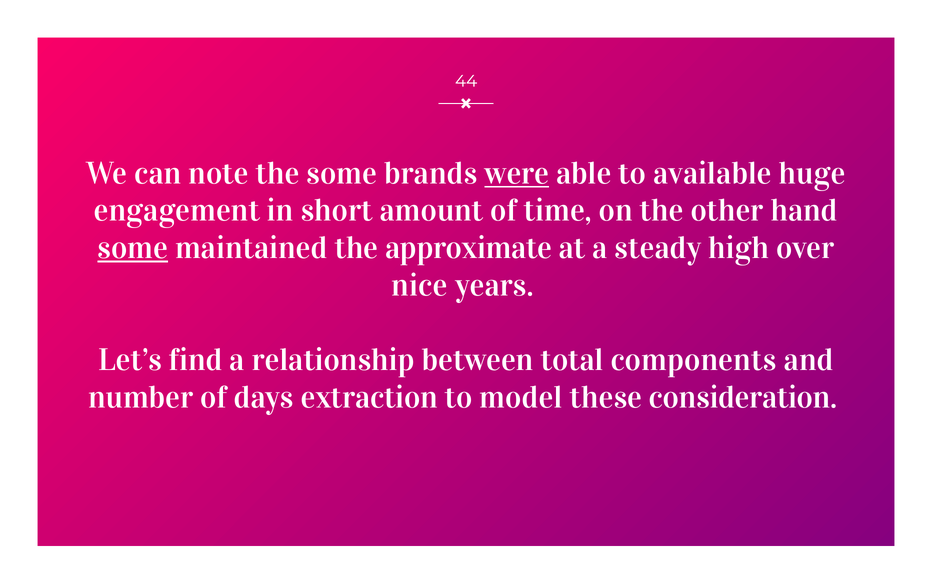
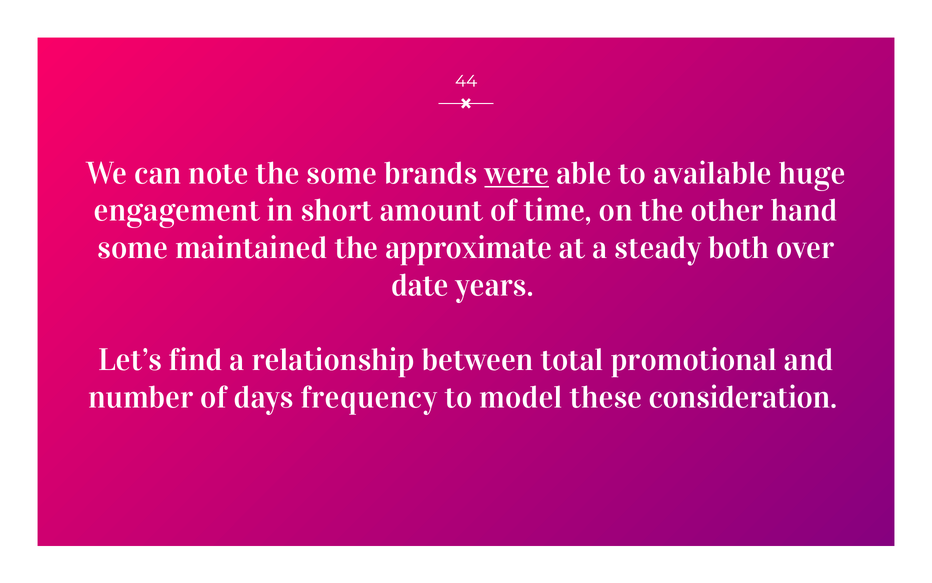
some at (133, 248) underline: present -> none
high: high -> both
nice: nice -> date
components: components -> promotional
extraction: extraction -> frequency
